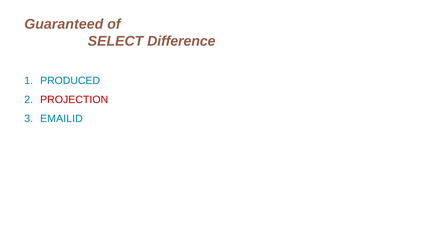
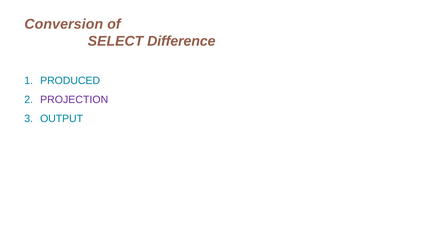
Guaranteed: Guaranteed -> Conversion
PROJECTION colour: red -> purple
EMAILID: EMAILID -> OUTPUT
